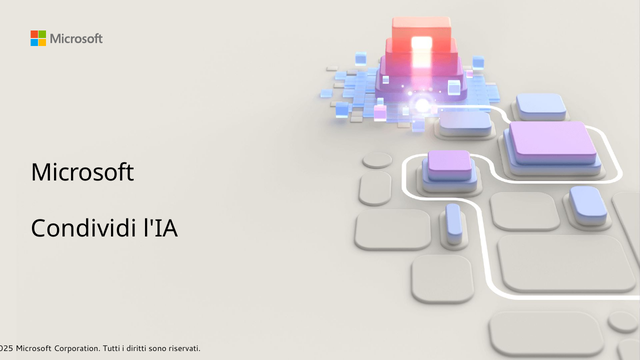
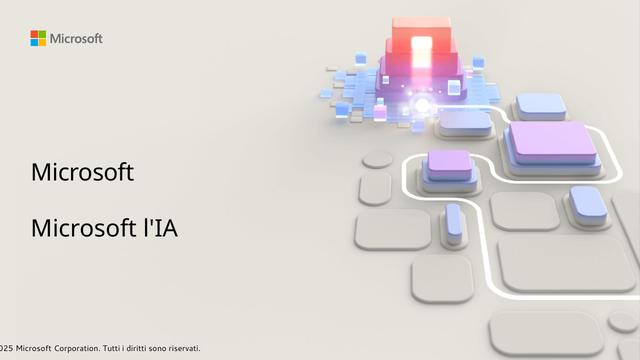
Condividi at (84, 229): Condividi -> Microsoft
